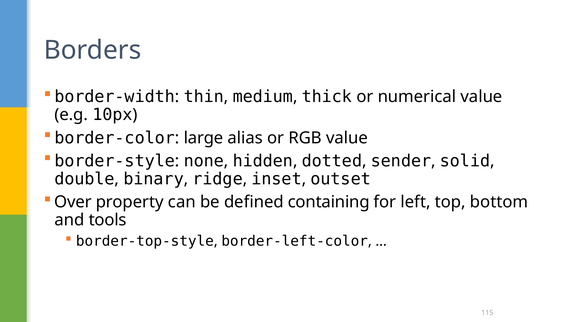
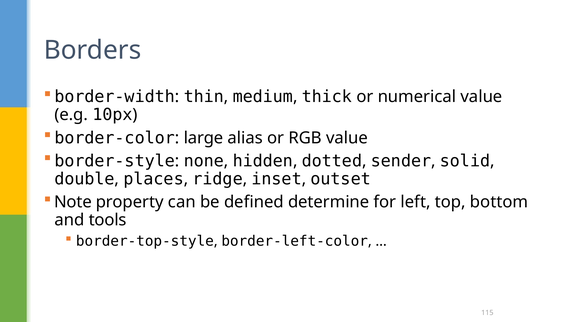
binary: binary -> places
Over: Over -> Note
containing: containing -> determine
